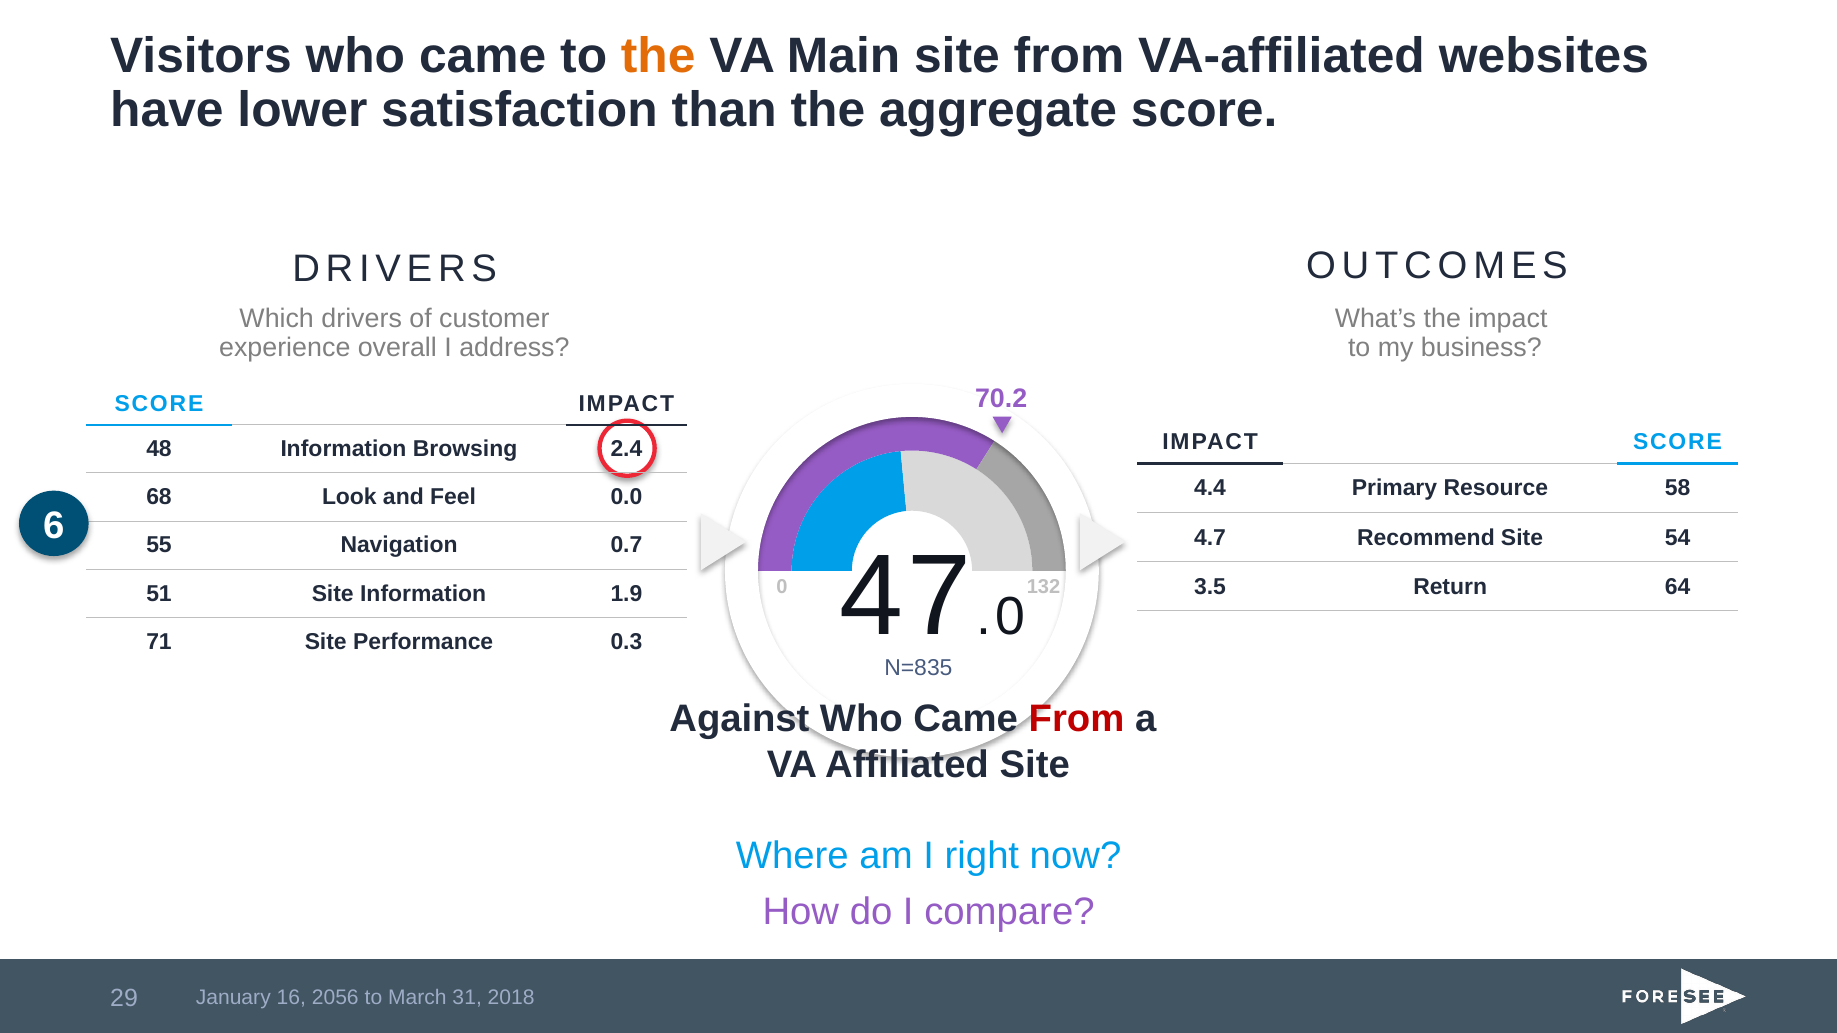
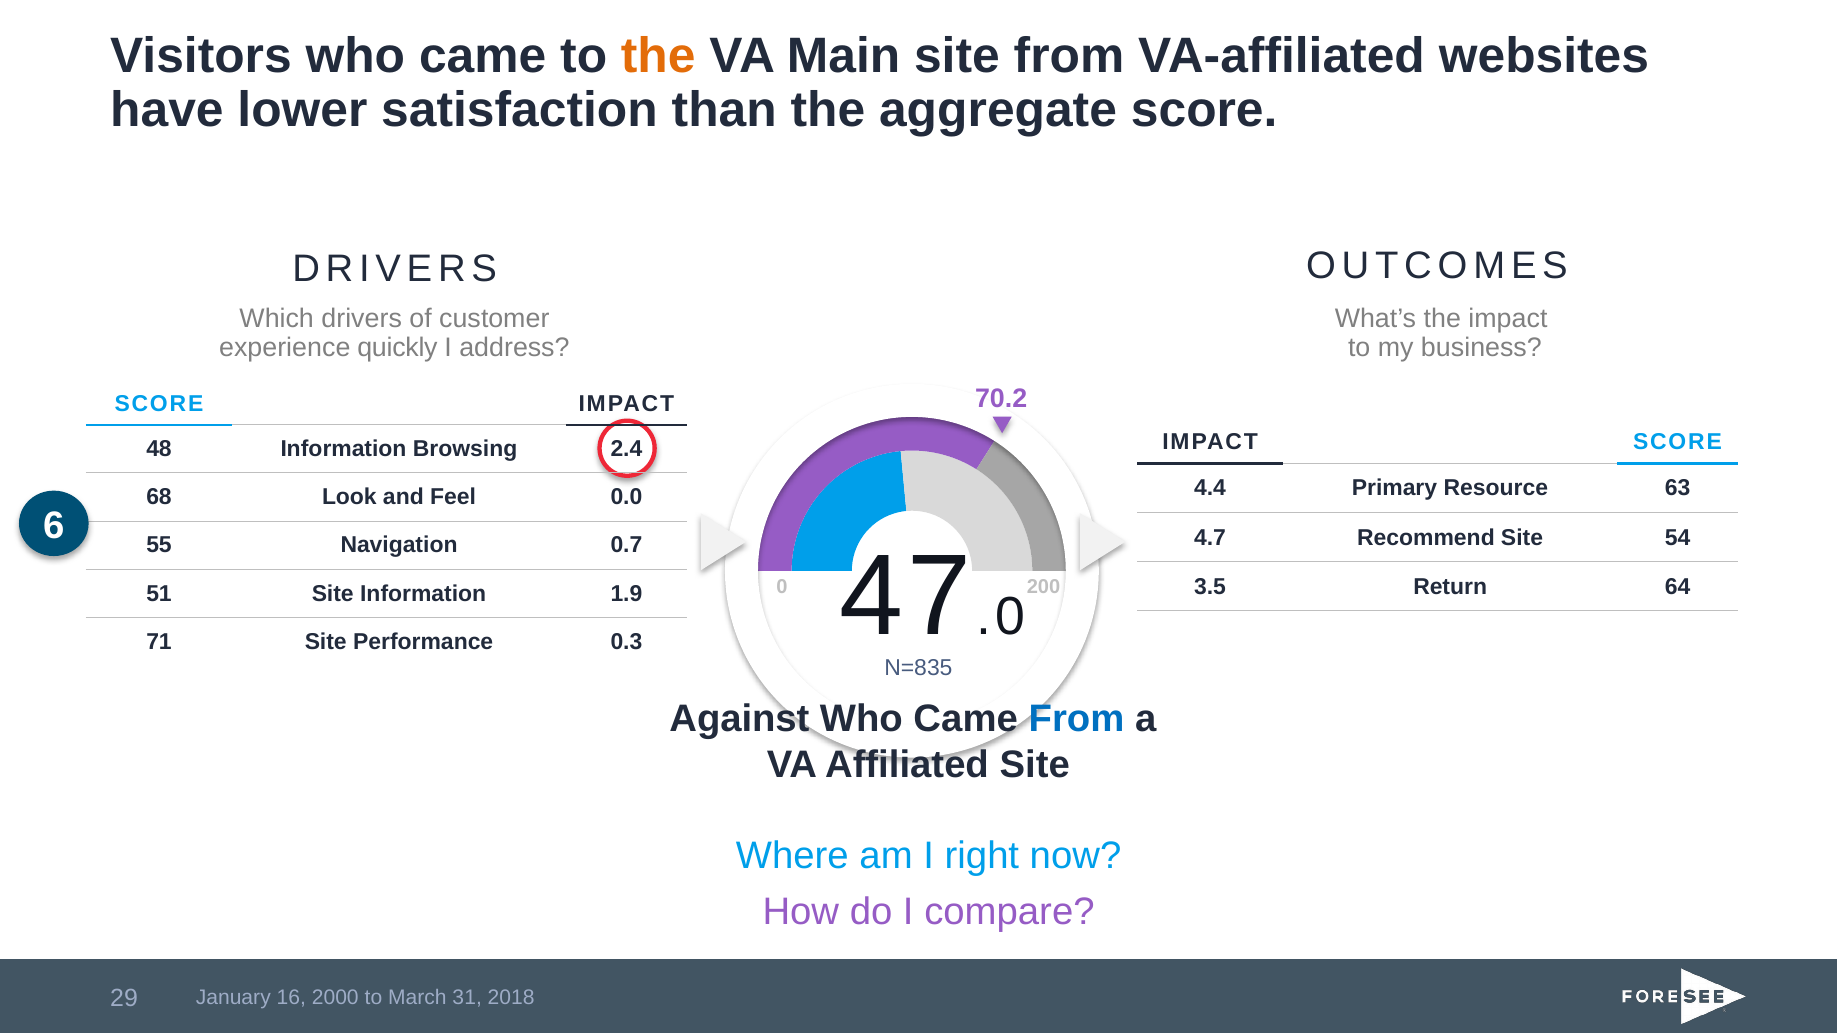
overall: overall -> quickly
58: 58 -> 63
132: 132 -> 200
From at (1076, 719) colour: red -> blue
2056: 2056 -> 2000
